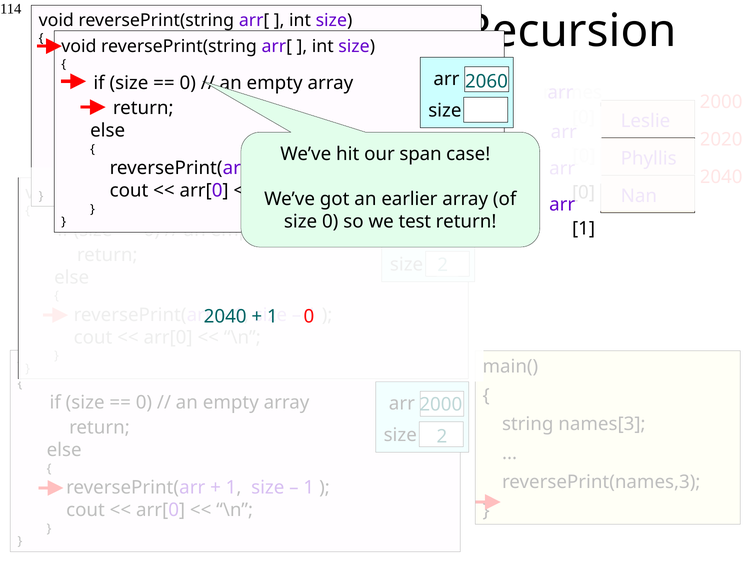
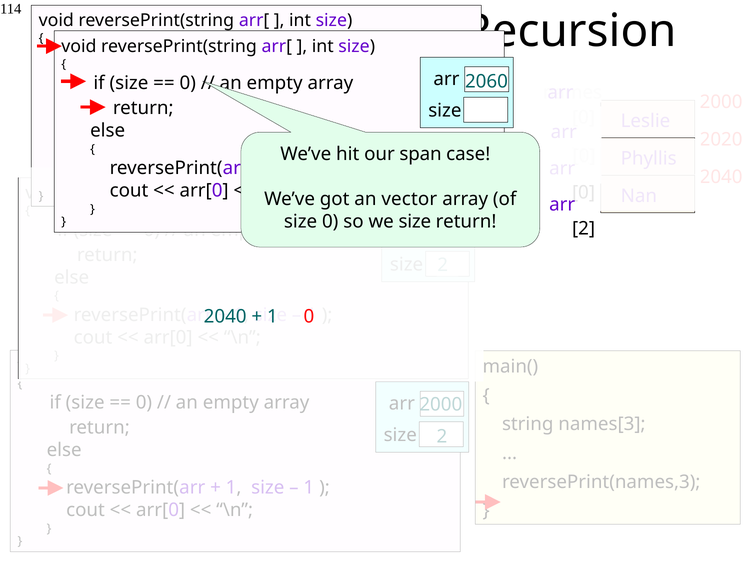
earlier: earlier -> vector
we test: test -> size
1 at (584, 229): 1 -> 2
